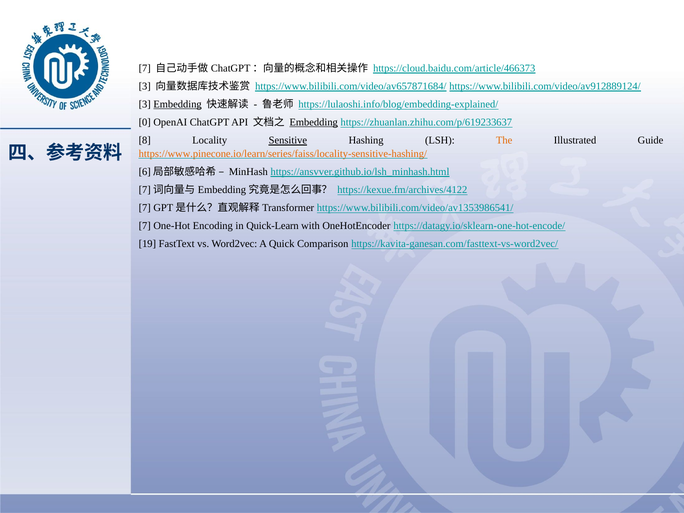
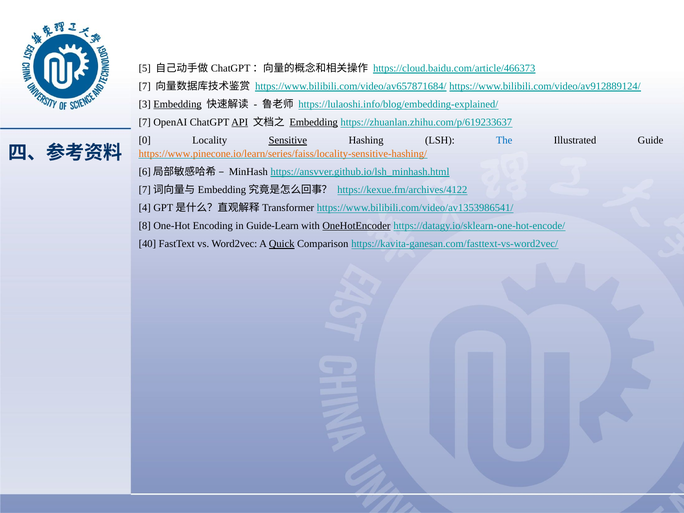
7 at (145, 68): 7 -> 5
3 at (145, 86): 3 -> 7
0 at (145, 122): 0 -> 7
API underline: none -> present
8: 8 -> 0
The colour: orange -> blue
7 at (145, 208): 7 -> 4
7 at (145, 226): 7 -> 8
Quick-Learn: Quick-Learn -> Guide-Learn
OneHotEncoder underline: none -> present
19: 19 -> 40
Quick underline: none -> present
